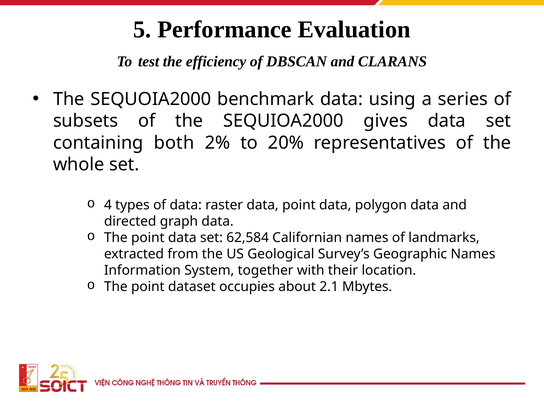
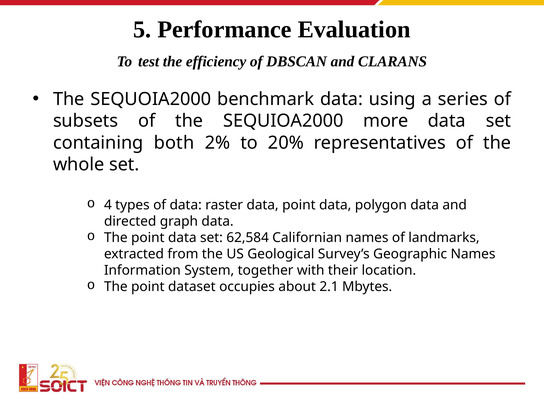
gives: gives -> more
